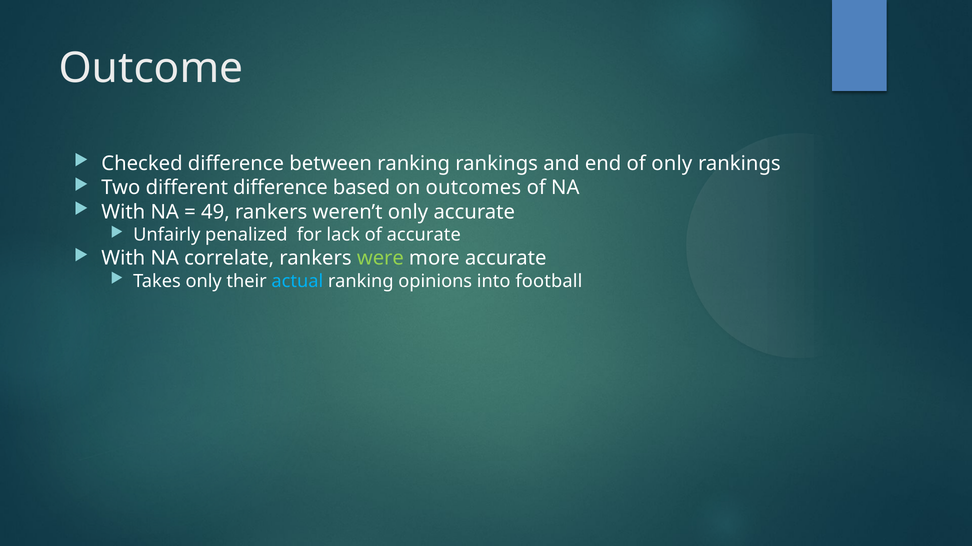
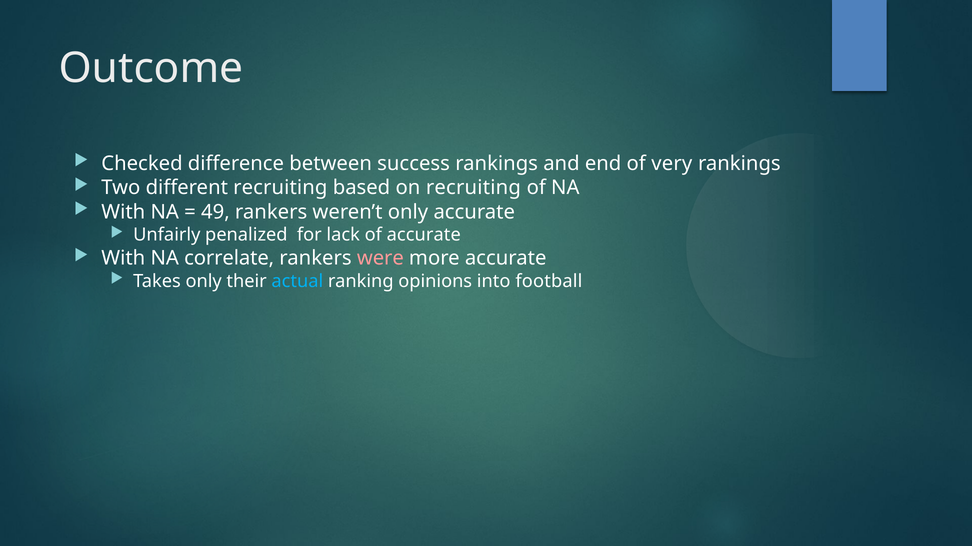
between ranking: ranking -> success
of only: only -> very
different difference: difference -> recruiting
on outcomes: outcomes -> recruiting
were colour: light green -> pink
